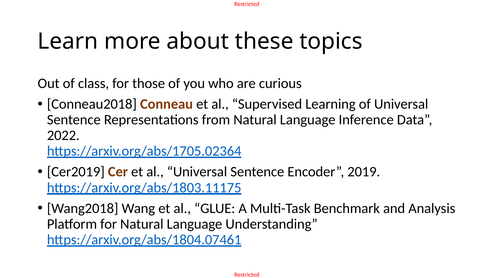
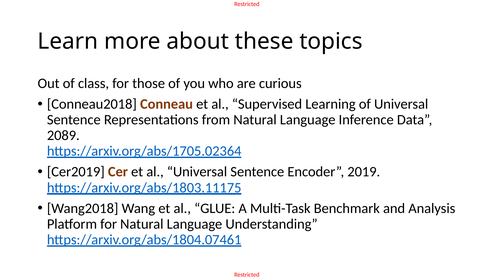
2022: 2022 -> 2089
